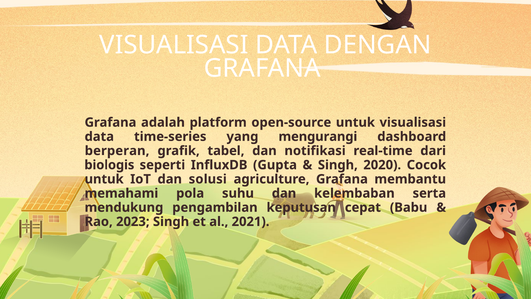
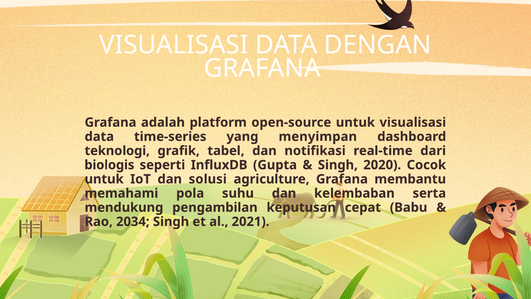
mengurangi: mengurangi -> menyimpan
berperan: berperan -> teknologi
2023: 2023 -> 2034
